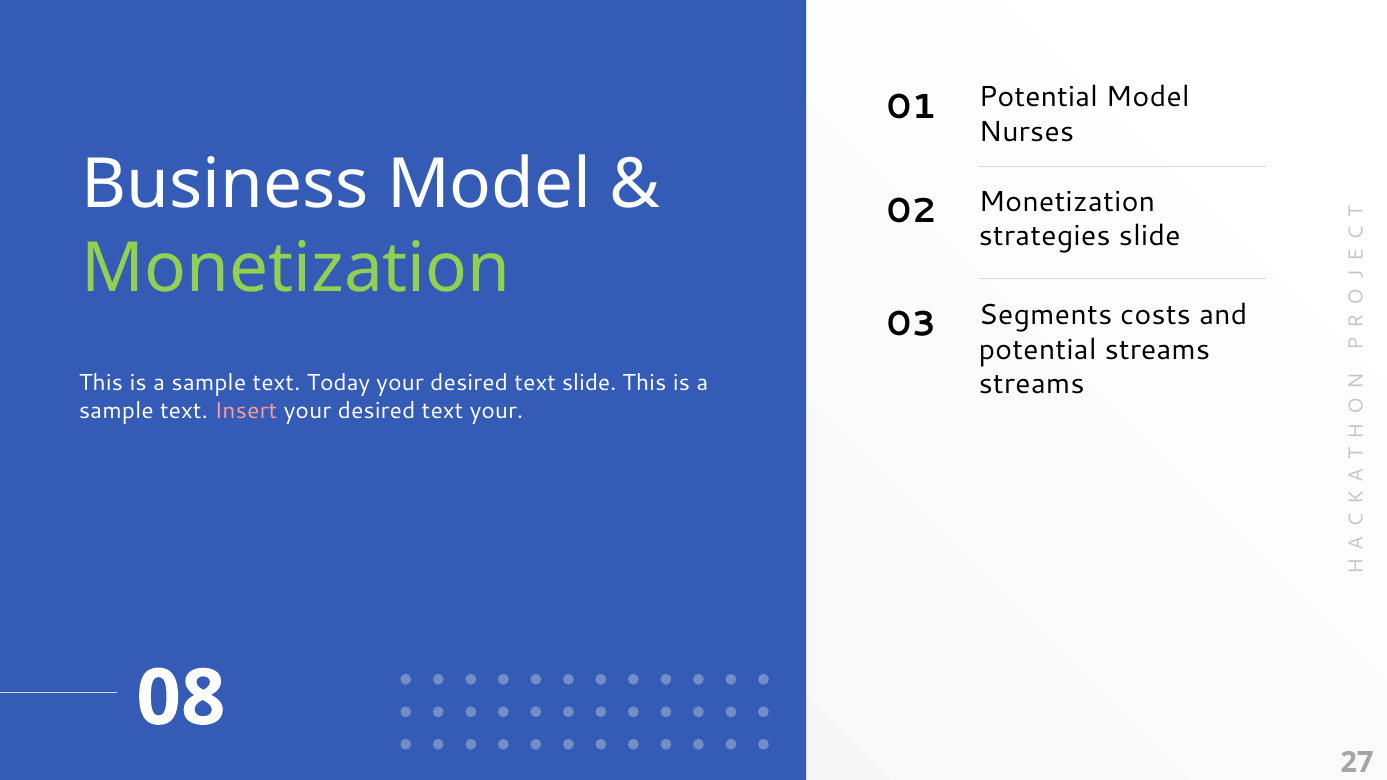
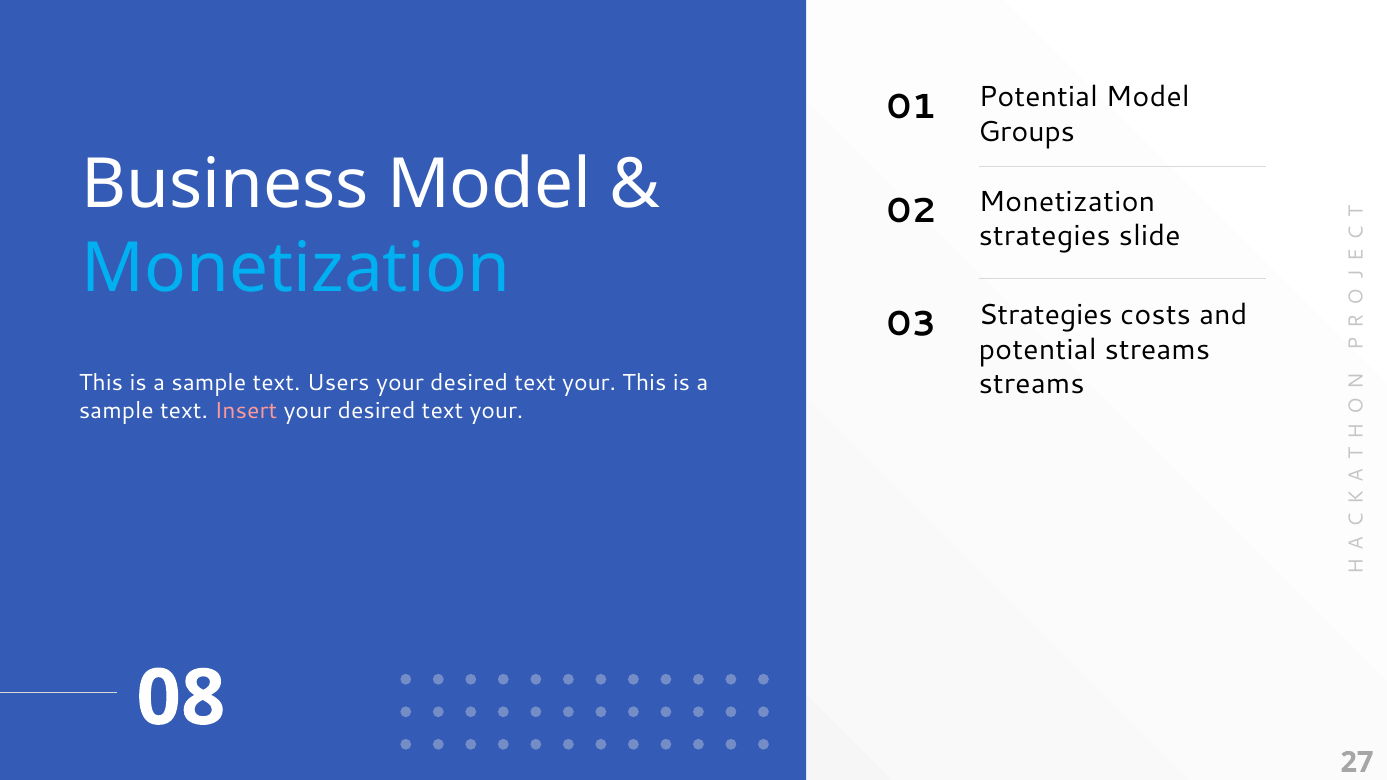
Nurses: Nurses -> Groups
Monetization at (296, 268) colour: light green -> light blue
Segments at (1045, 315): Segments -> Strategies
Today: Today -> Users
slide at (589, 383): slide -> your
